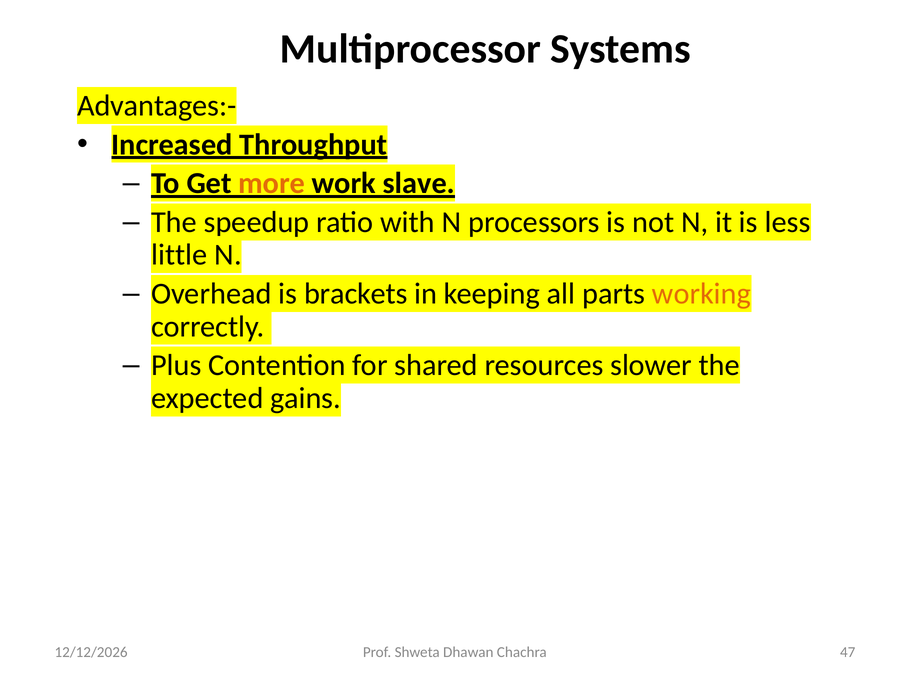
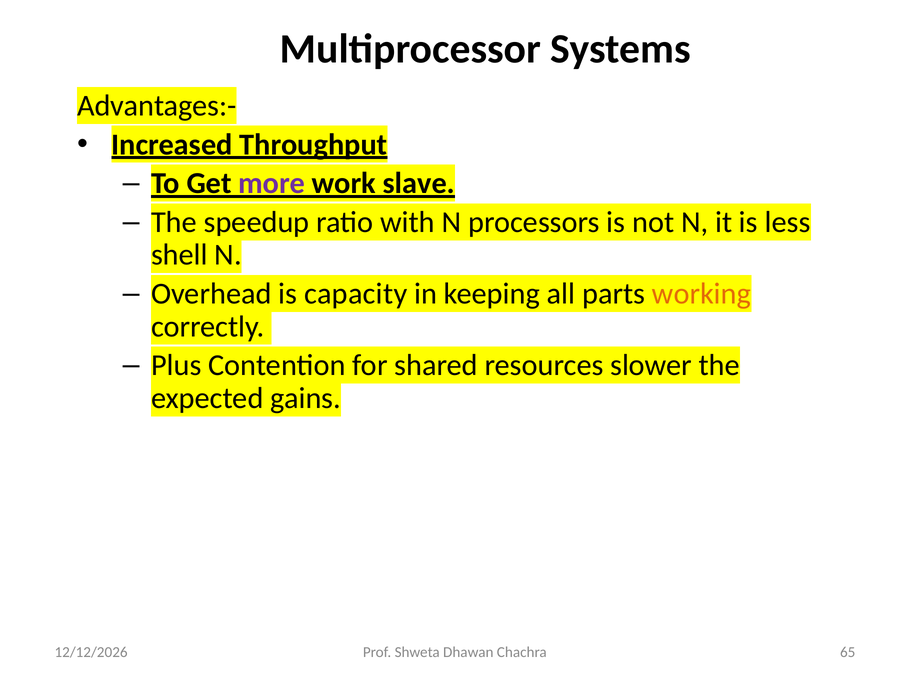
more colour: orange -> purple
little: little -> shell
brackets: brackets -> capacity
47: 47 -> 65
